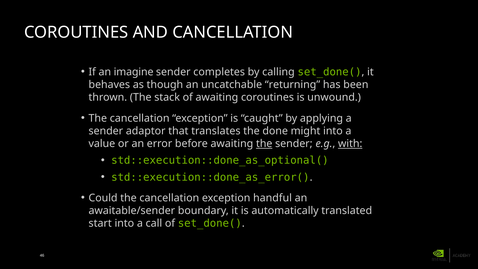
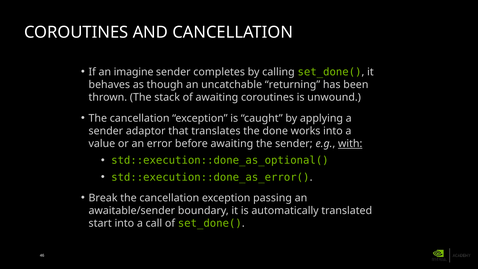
might: might -> works
the at (264, 144) underline: present -> none
Could: Could -> Break
handful: handful -> passing
